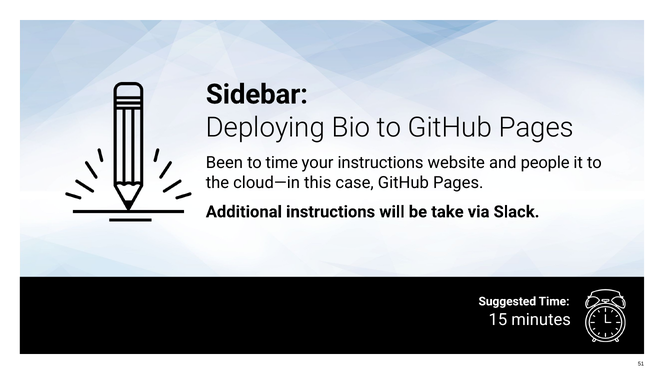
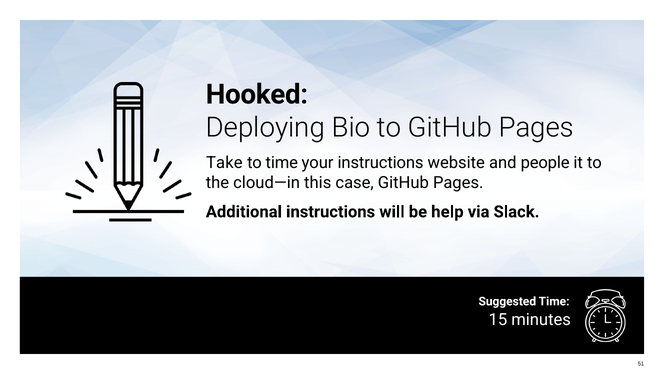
Sidebar: Sidebar -> Hooked
Been: Been -> Take
take: take -> help
